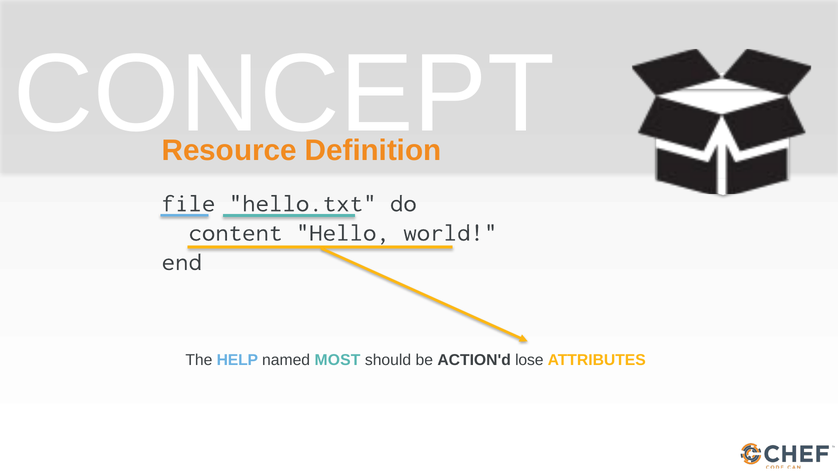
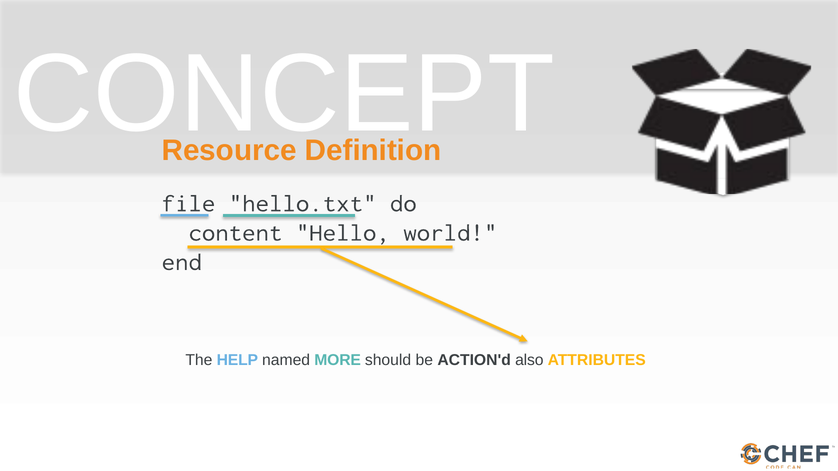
MOST: MOST -> MORE
lose: lose -> also
